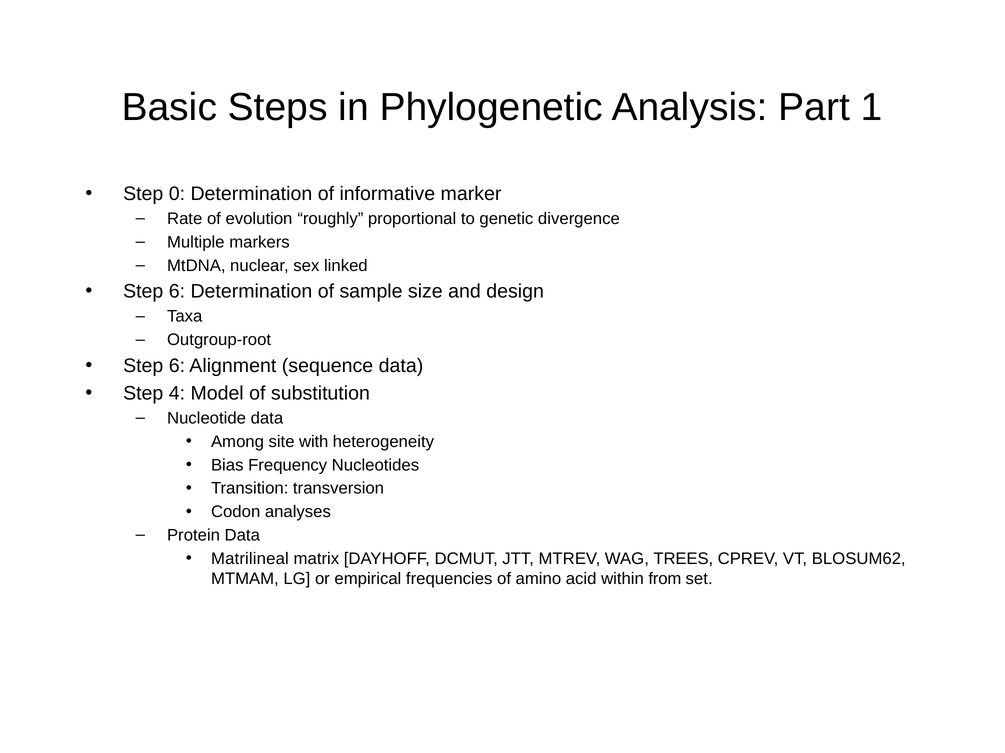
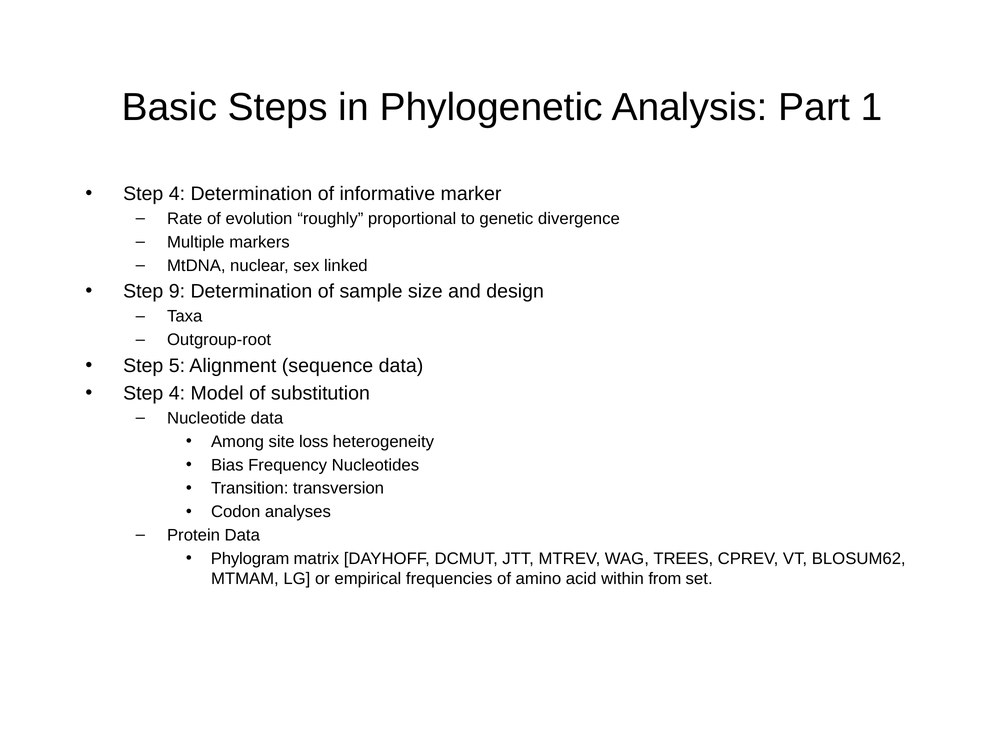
0 at (177, 194): 0 -> 4
6 at (177, 292): 6 -> 9
6 at (177, 366): 6 -> 5
with: with -> loss
Matrilineal: Matrilineal -> Phylogram
